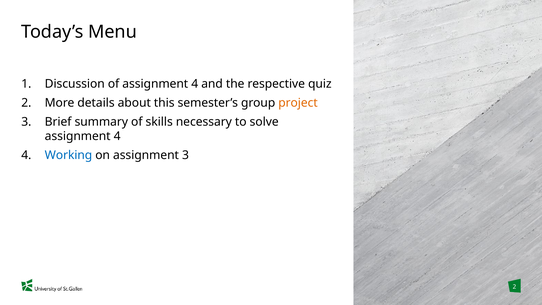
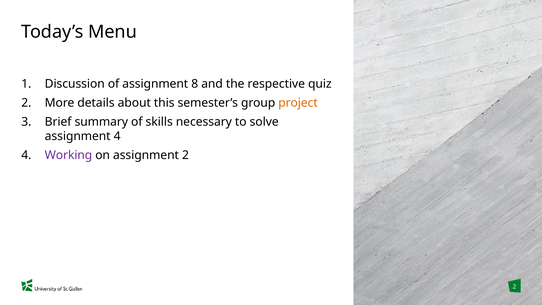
of assignment 4: 4 -> 8
Working colour: blue -> purple
assignment 3: 3 -> 2
